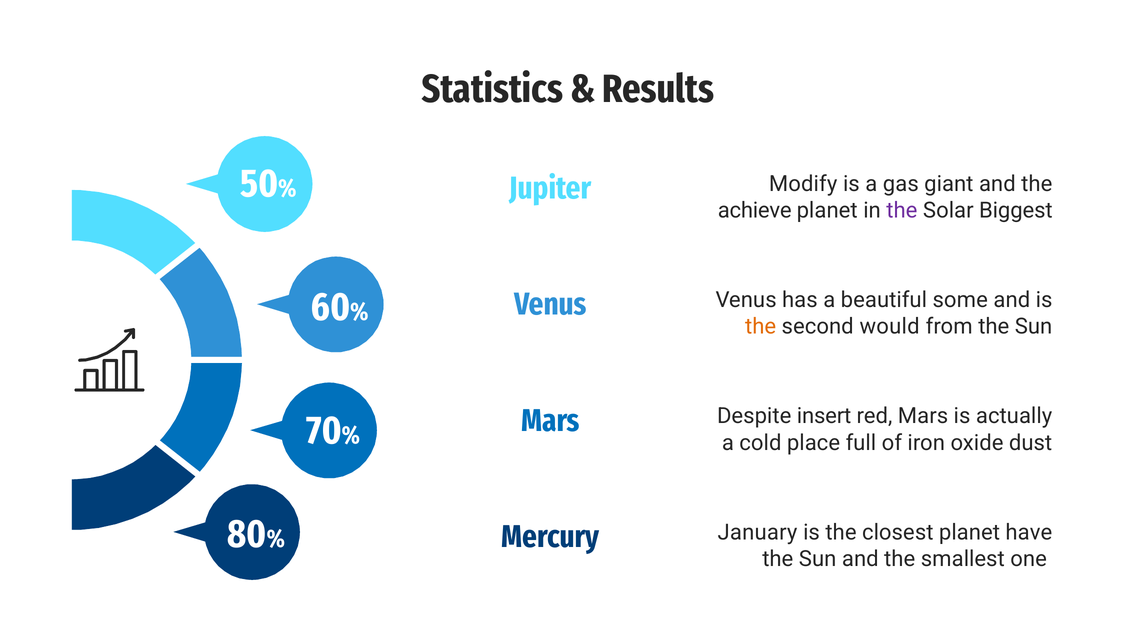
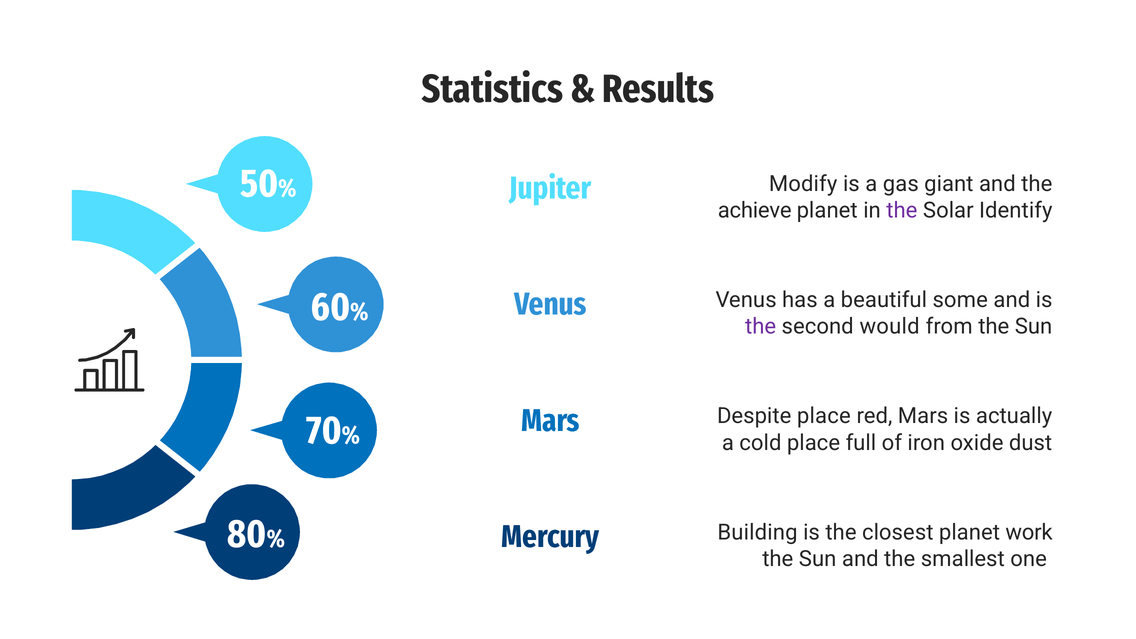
Biggest: Biggest -> Identify
the at (761, 327) colour: orange -> purple
Despite insert: insert -> place
January: January -> Building
have: have -> work
